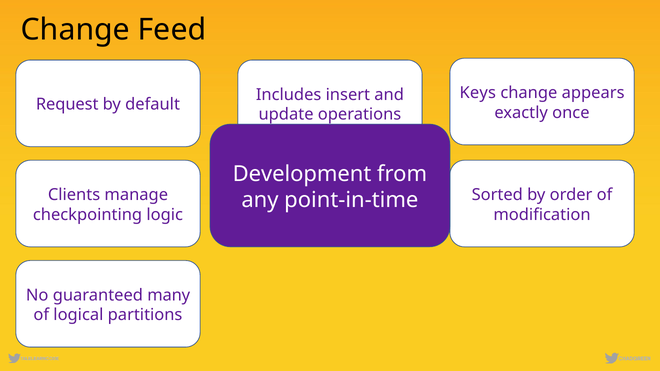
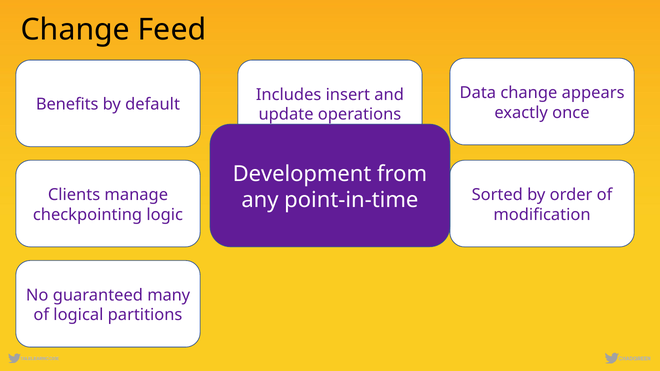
Keys: Keys -> Data
Request: Request -> Benefits
